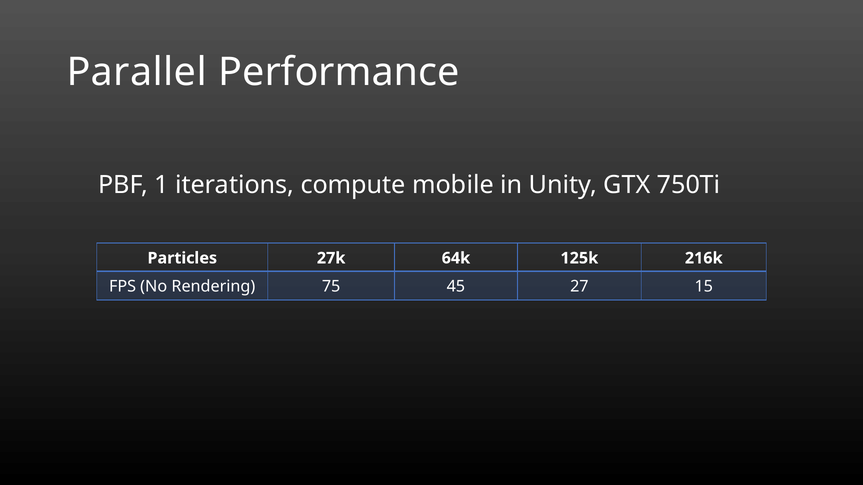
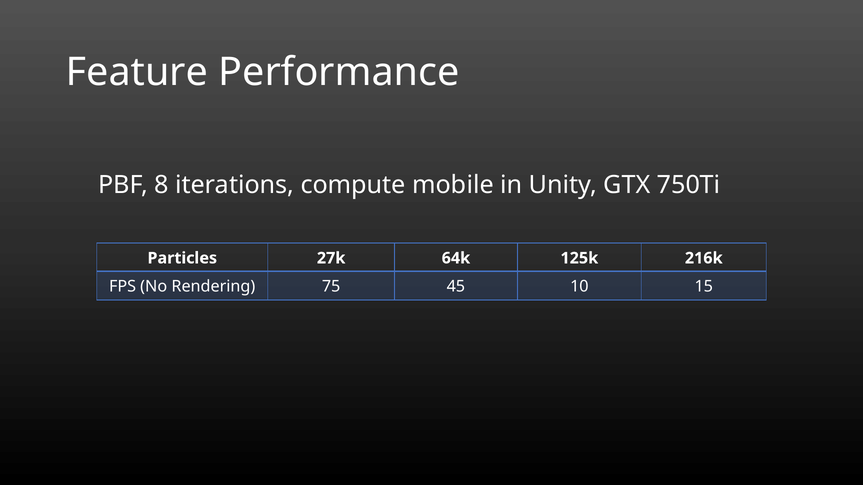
Parallel: Parallel -> Feature
1: 1 -> 8
27: 27 -> 10
